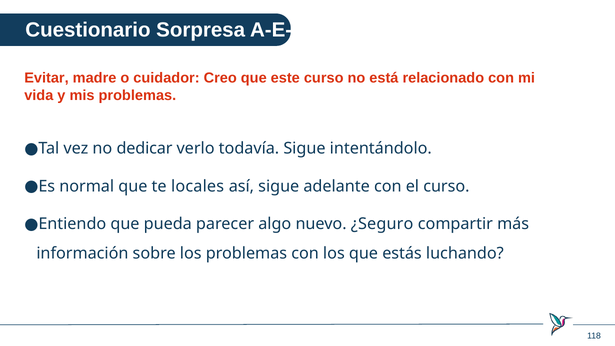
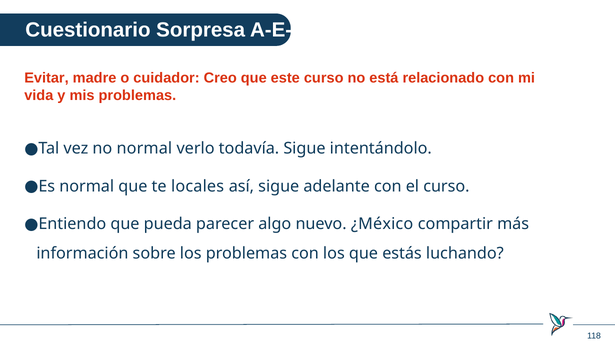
no dedicar: dedicar -> normal
¿Seguro: ¿Seguro -> ¿México
